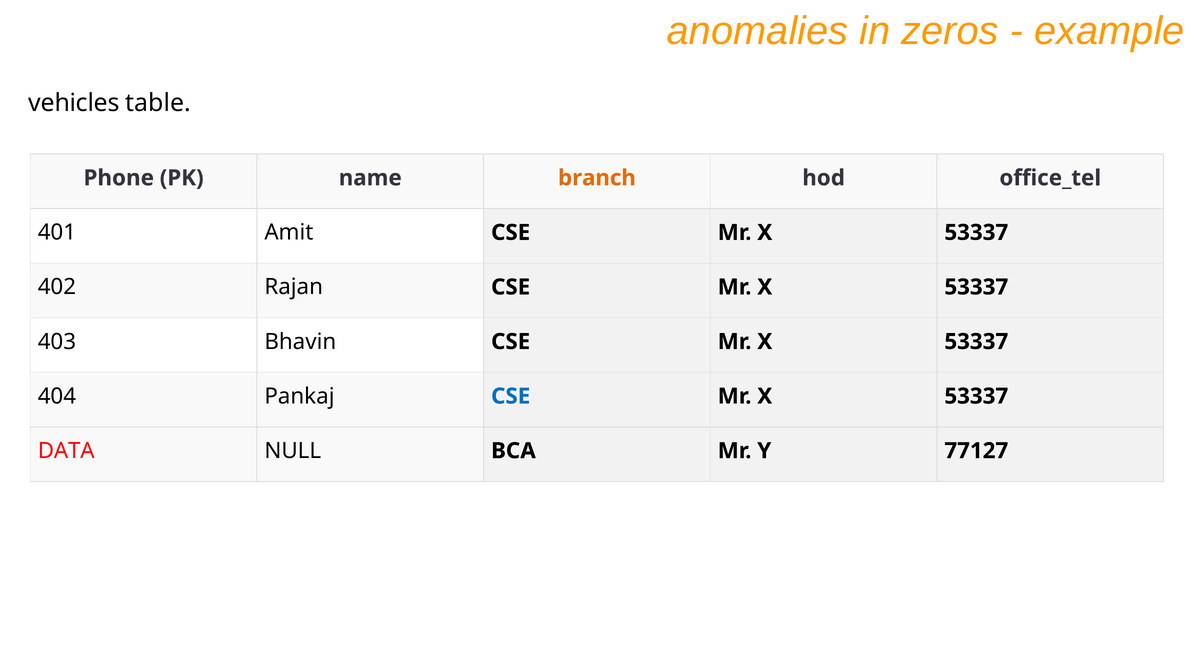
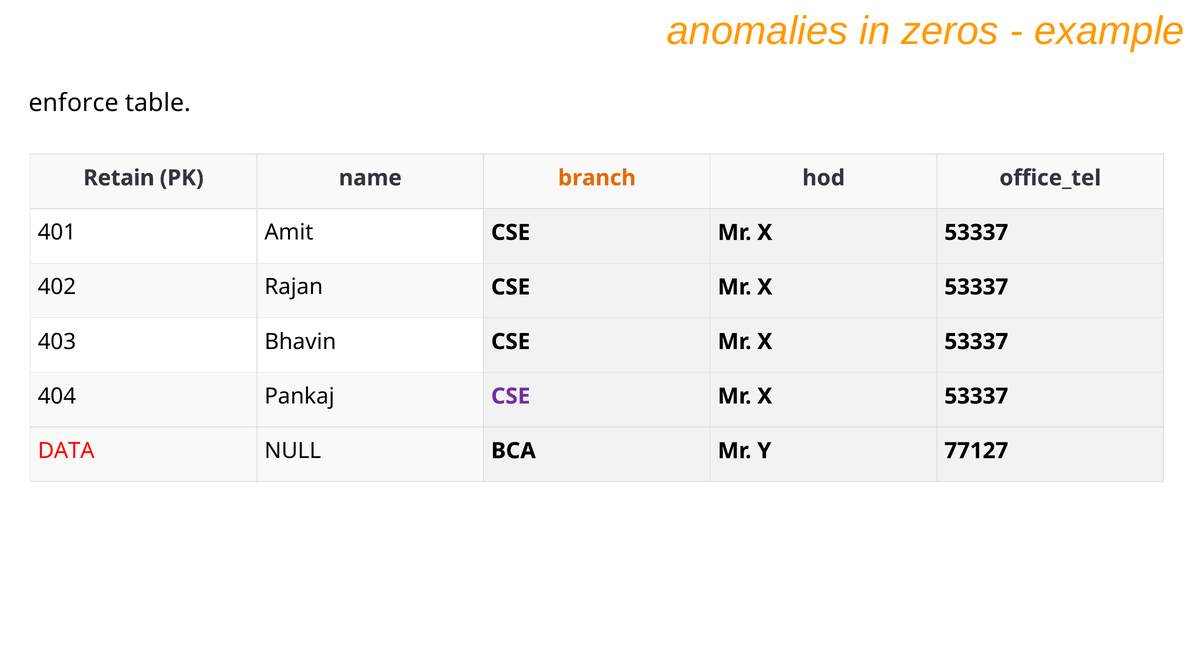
vehicles: vehicles -> enforce
Phone: Phone -> Retain
CSE at (511, 396) colour: blue -> purple
